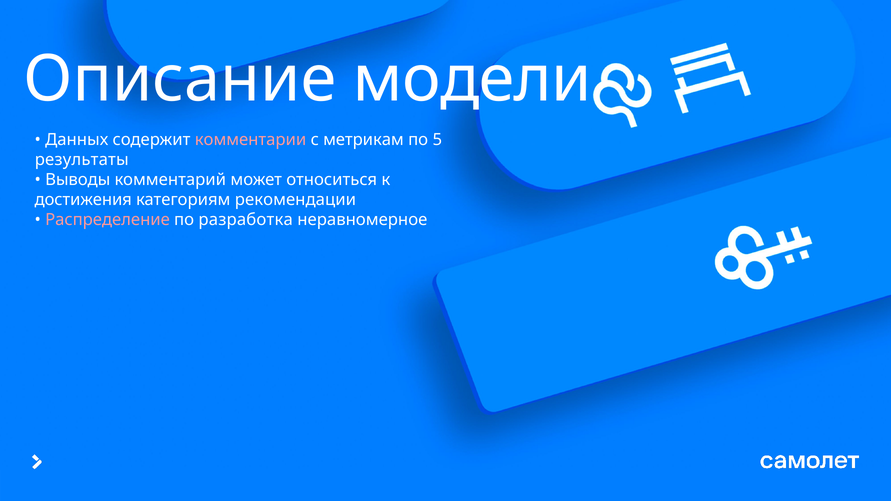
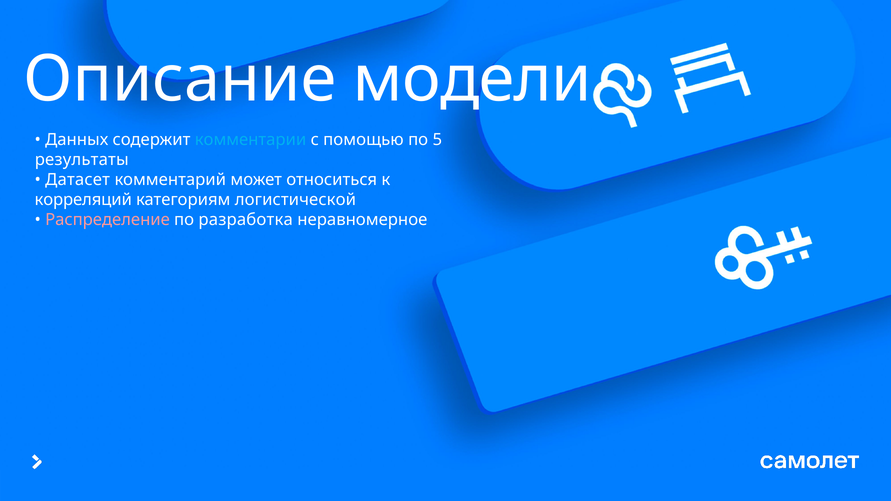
комментарии colour: pink -> light blue
метрикам: метрикам -> помощью
Выводы: Выводы -> Датасет
достижения: достижения -> корреляций
рекомендации: рекомендации -> логистической
